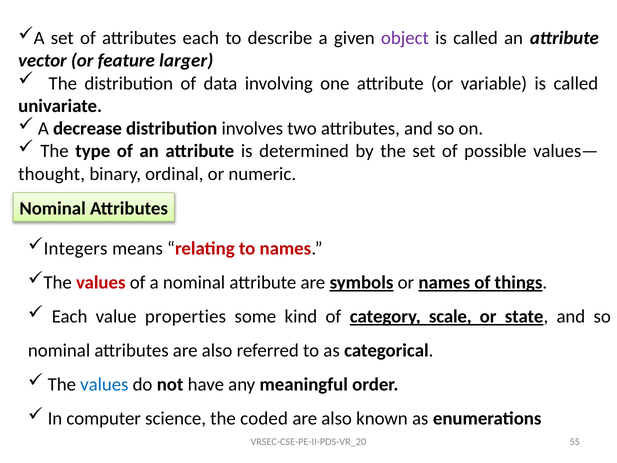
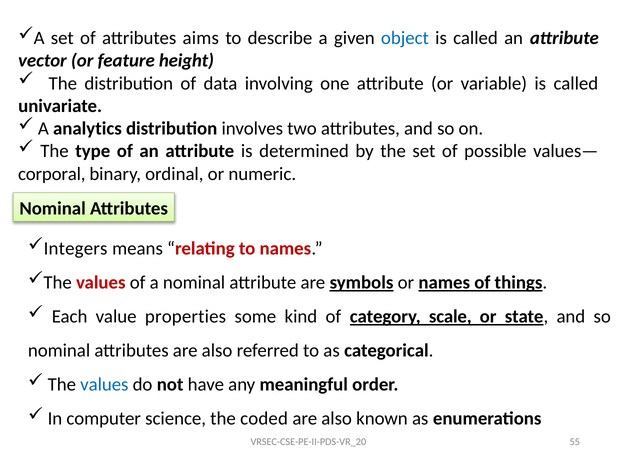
attributes each: each -> aims
object colour: purple -> blue
larger: larger -> height
decrease: decrease -> analytics
thought: thought -> corporal
